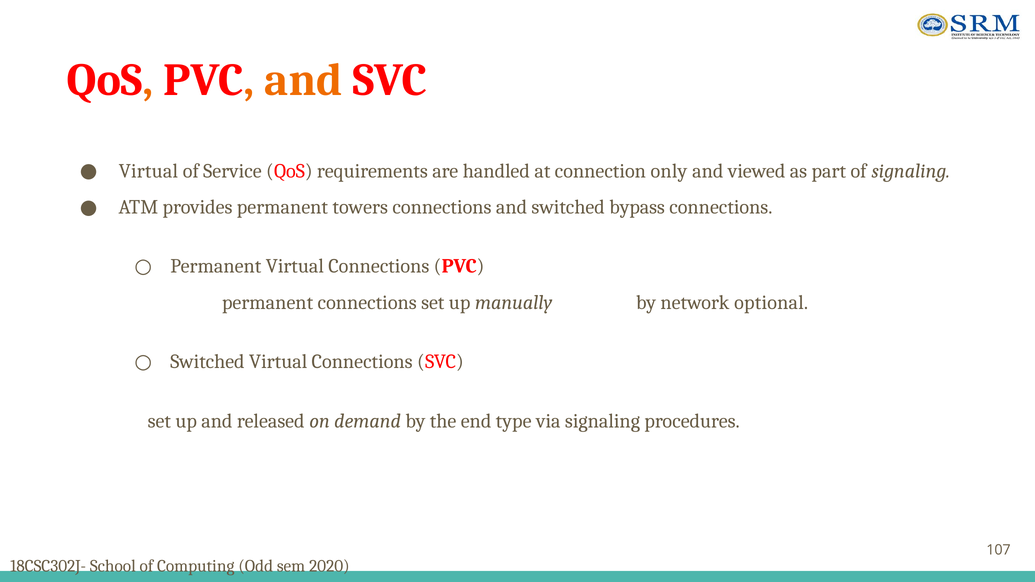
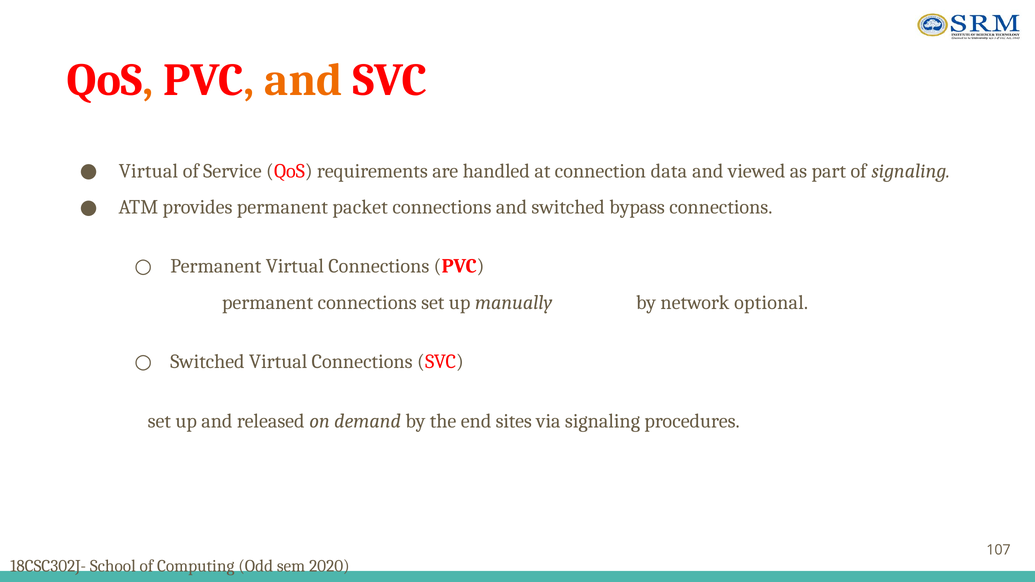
only: only -> data
towers: towers -> packet
type: type -> sites
